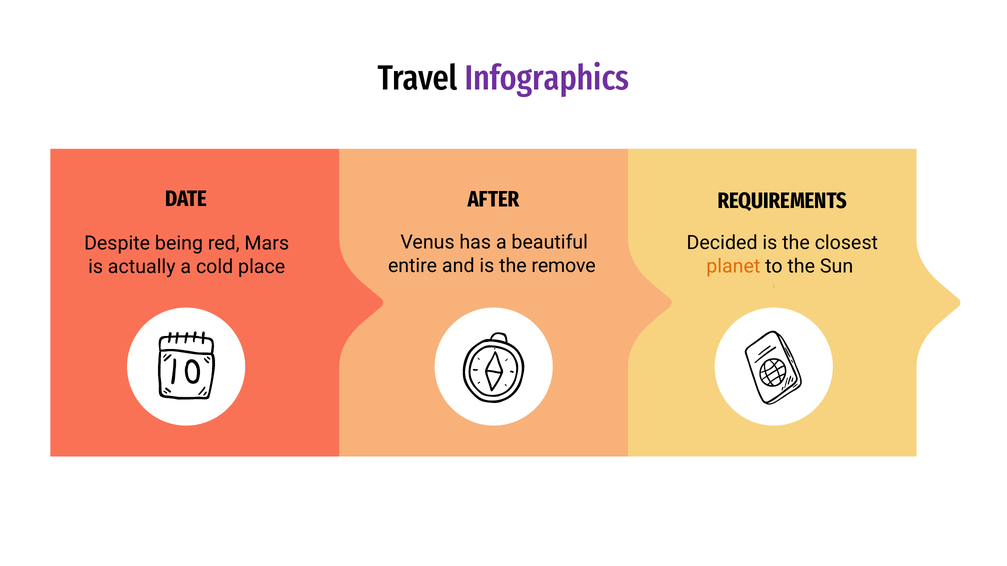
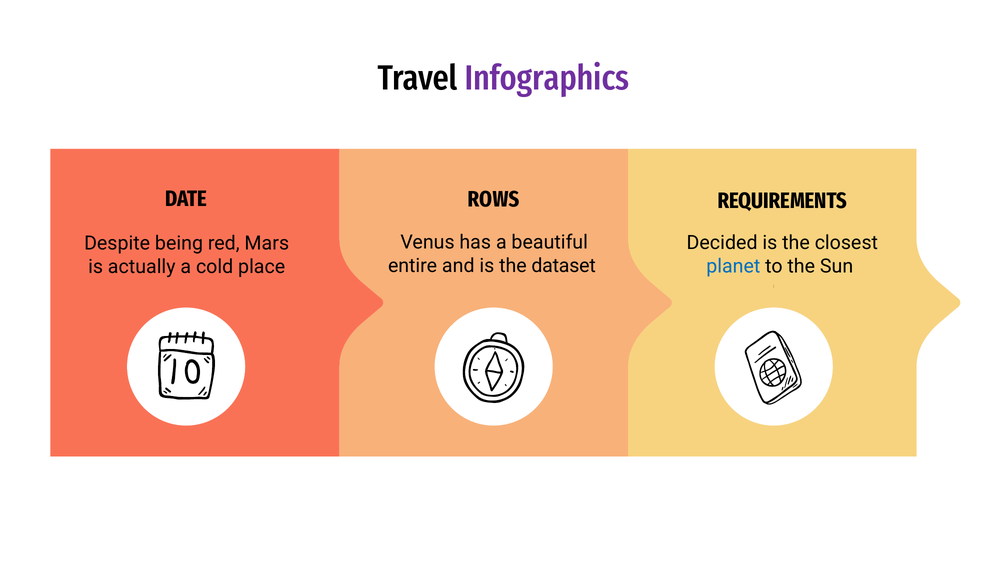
AFTER: AFTER -> ROWS
remove: remove -> dataset
planet colour: orange -> blue
